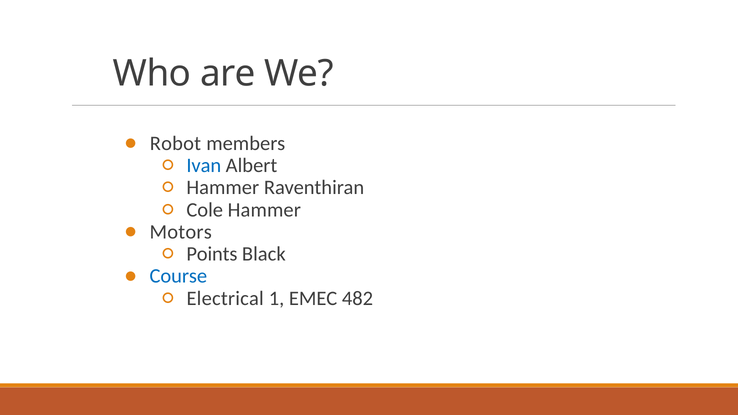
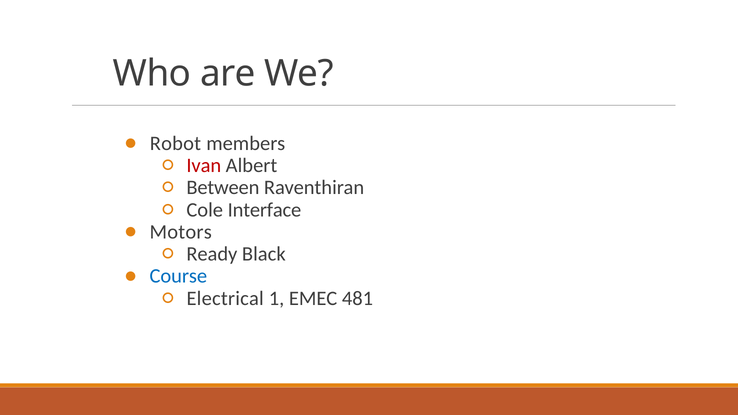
Ivan colour: blue -> red
Hammer at (223, 188): Hammer -> Between
Cole Hammer: Hammer -> Interface
Points: Points -> Ready
482: 482 -> 481
